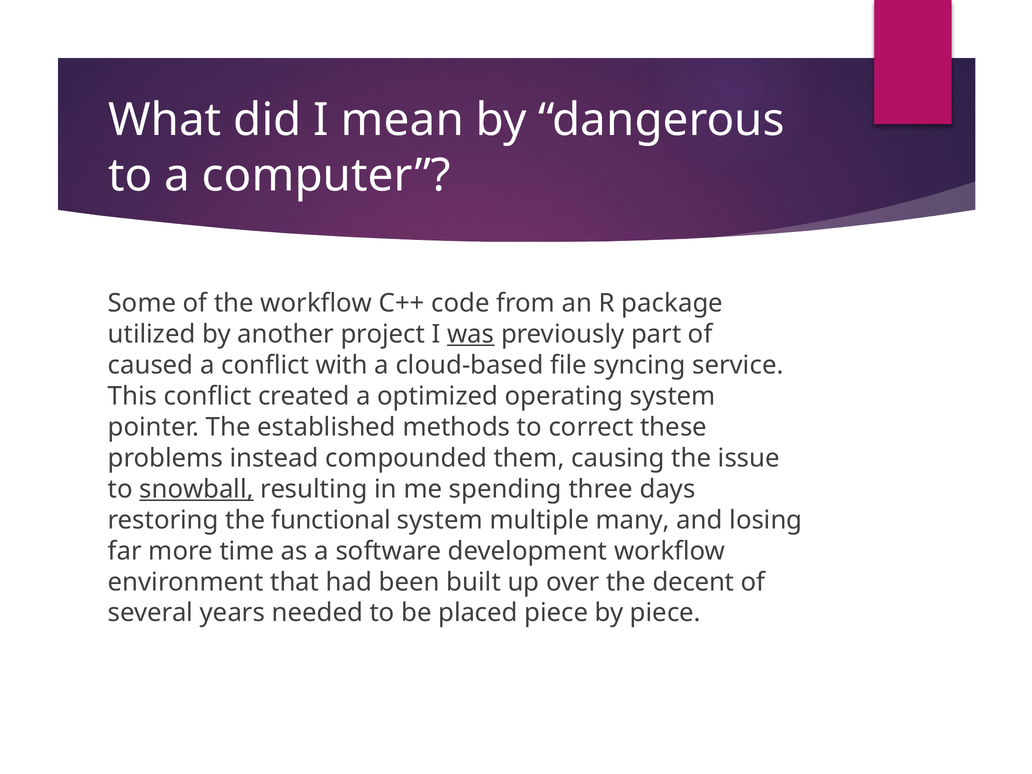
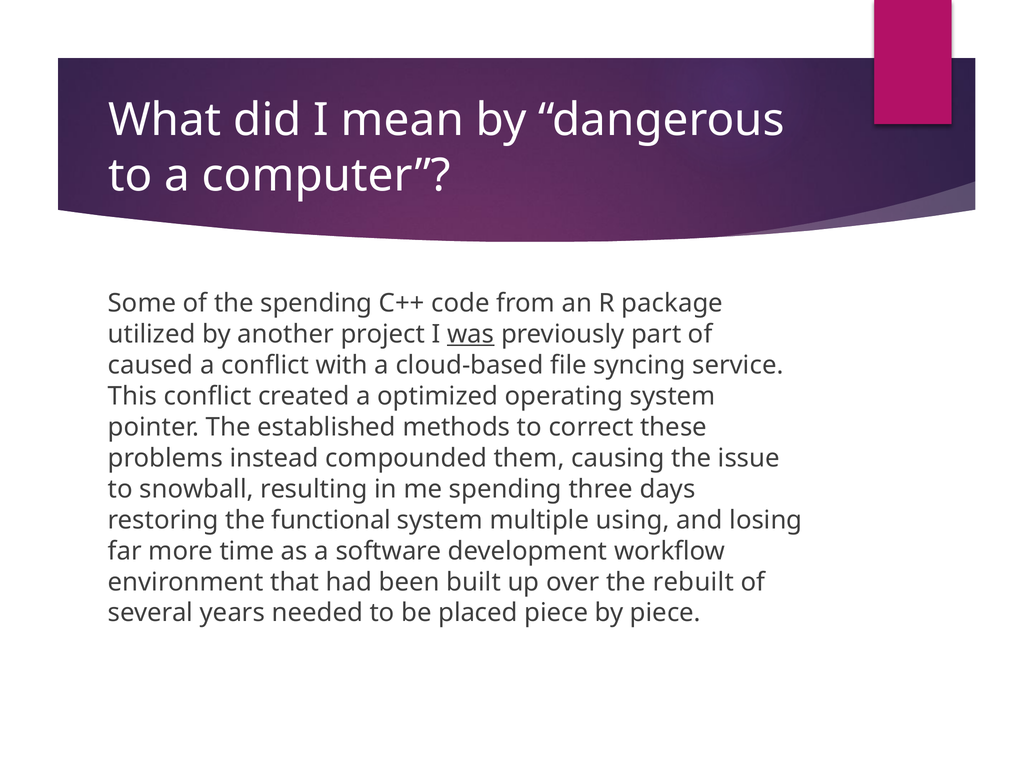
the workflow: workflow -> spending
snowball underline: present -> none
many: many -> using
decent: decent -> rebuilt
